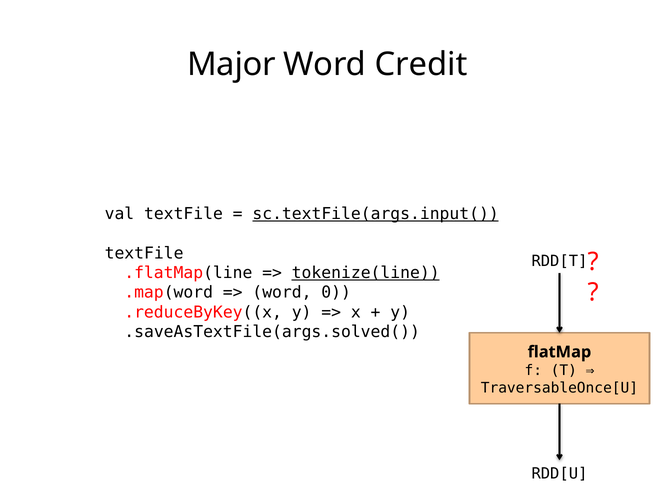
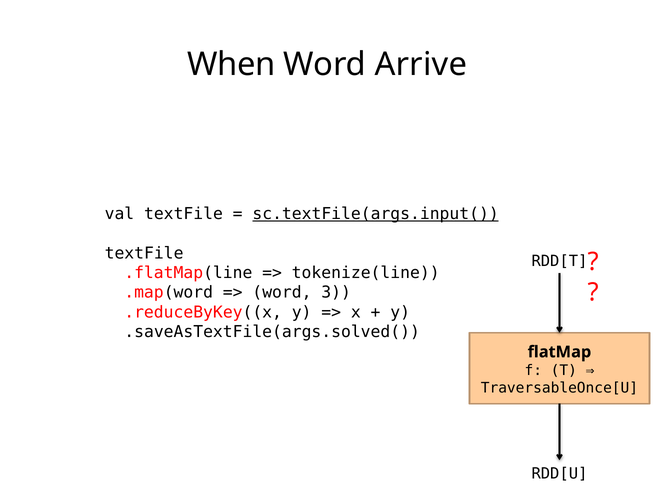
Major: Major -> When
Credit: Credit -> Arrive
tokenize(line underline: present -> none
0: 0 -> 3
